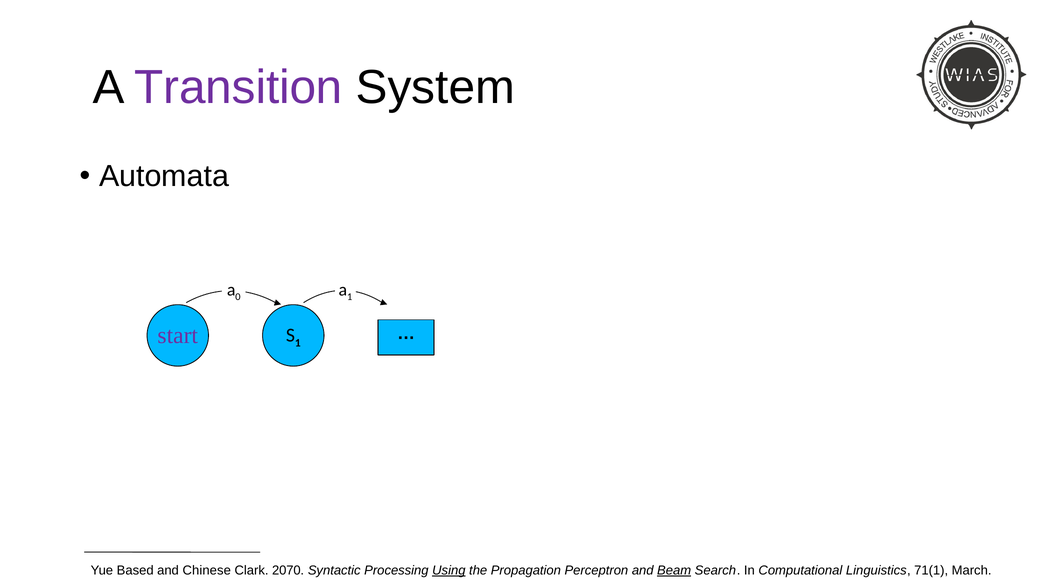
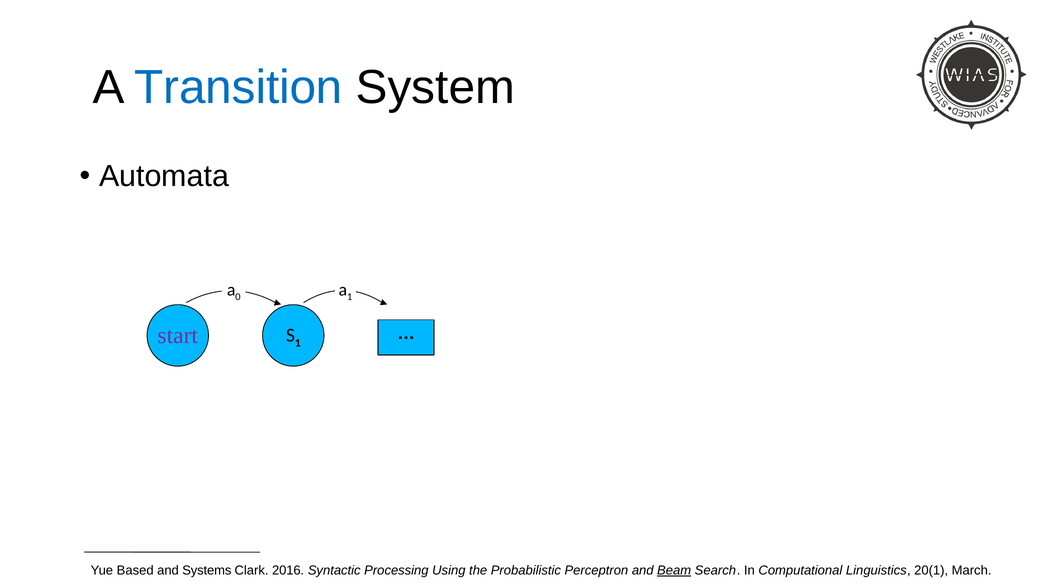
Transition colour: purple -> blue
Chinese: Chinese -> Systems
2070: 2070 -> 2016
Using underline: present -> none
Propagation: Propagation -> Probabilistic
71(1: 71(1 -> 20(1
